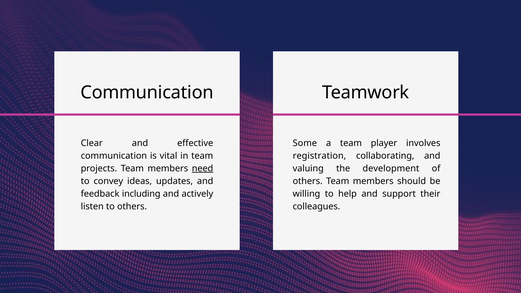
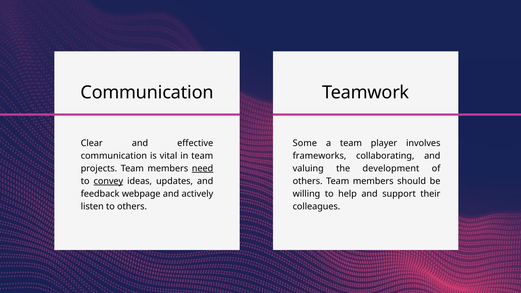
registration: registration -> frameworks
convey underline: none -> present
including: including -> webpage
